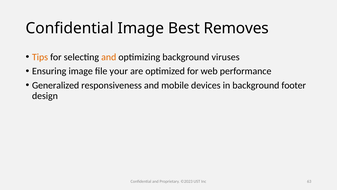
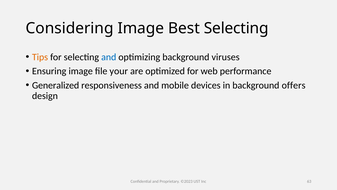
Confidential at (70, 28): Confidential -> Considering
Best Removes: Removes -> Selecting
and at (109, 57) colour: orange -> blue
footer: footer -> offers
